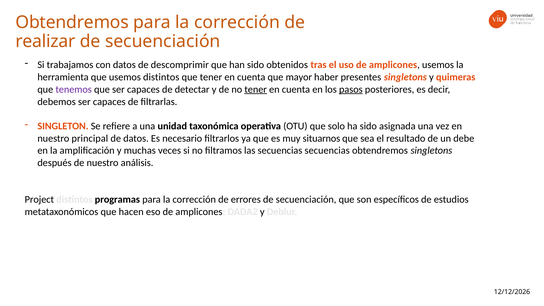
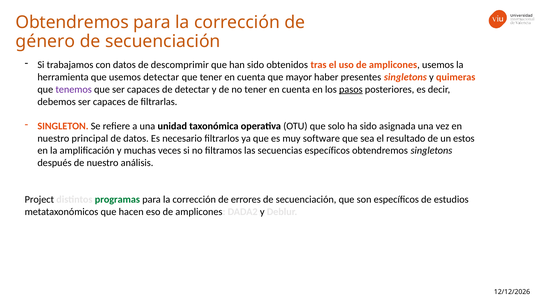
realizar: realizar -> género
usemos distintos: distintos -> detectar
tener at (256, 89) underline: present -> none
situarnos: situarnos -> software
debe: debe -> estos
secuencias secuencias: secuencias -> específicos
programas colour: black -> green
